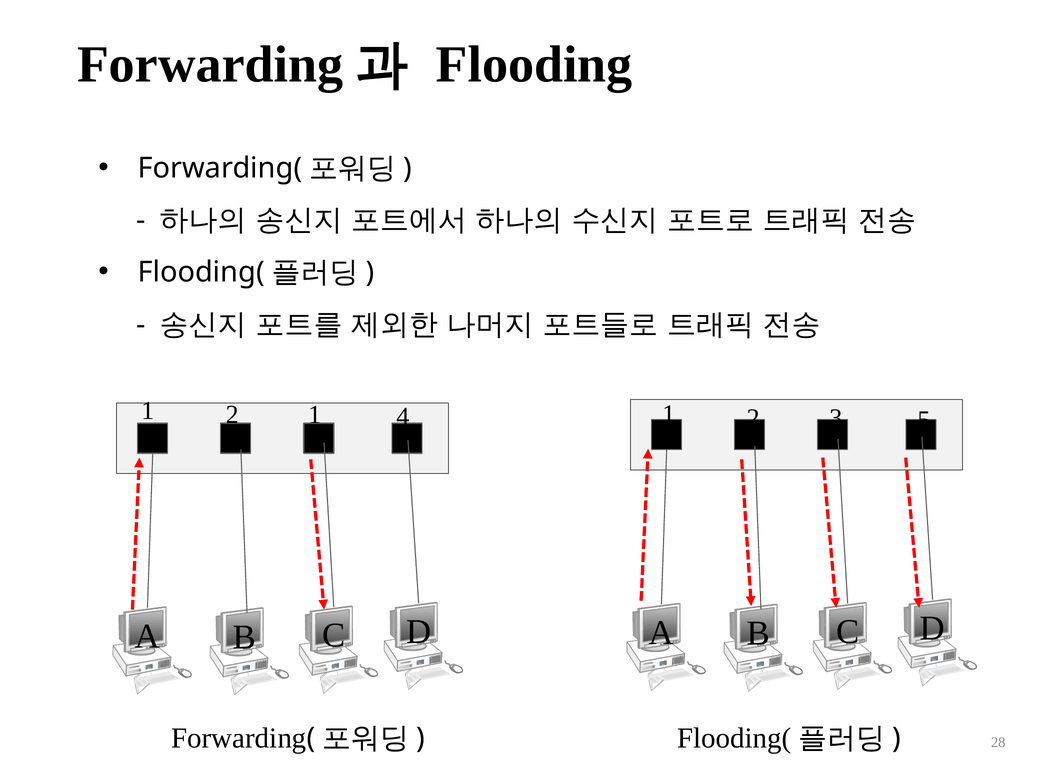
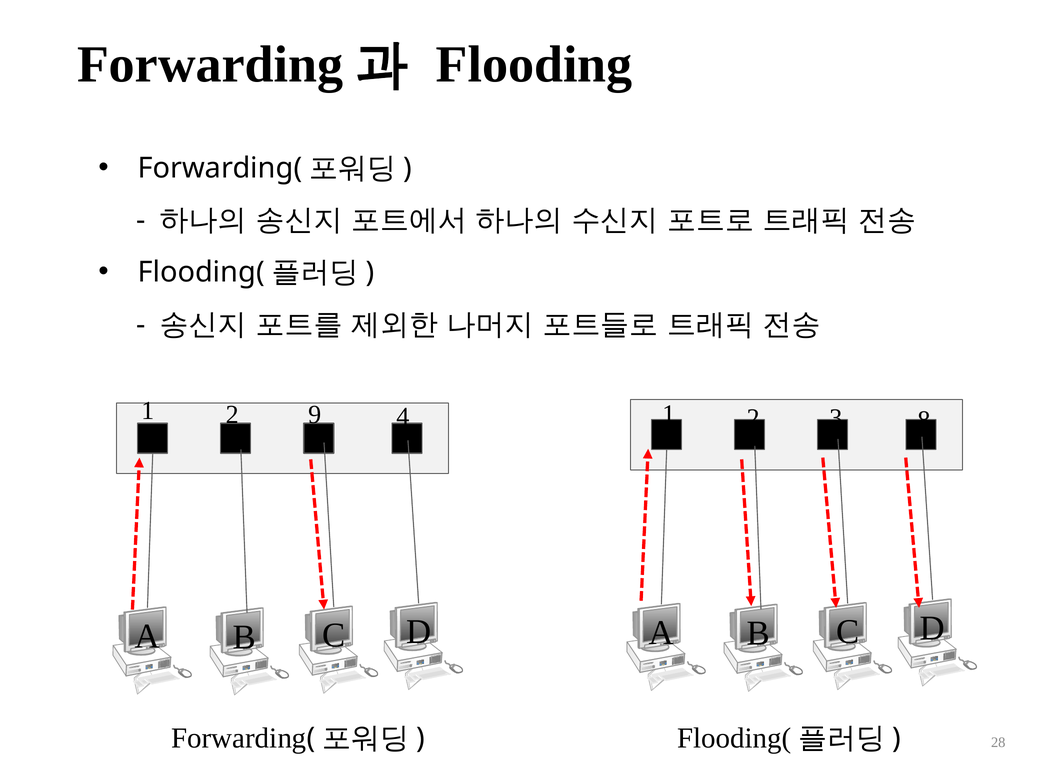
2 1: 1 -> 9
5: 5 -> 8
